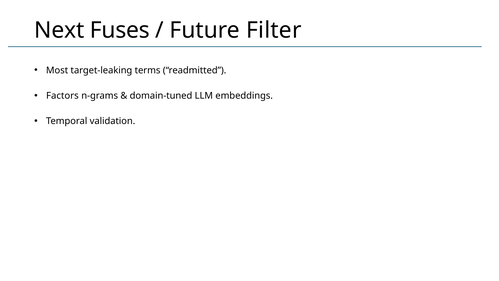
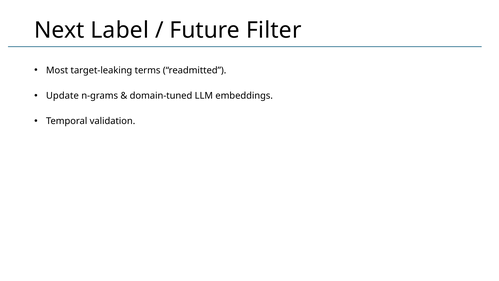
Fuses: Fuses -> Label
Factors: Factors -> Update
